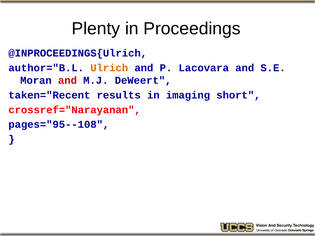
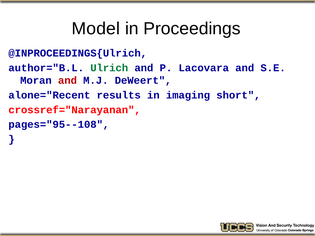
Plenty: Plenty -> Model
Ulrich colour: orange -> green
taken="Recent: taken="Recent -> alone="Recent
